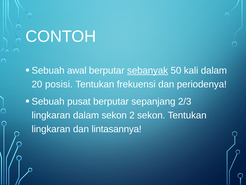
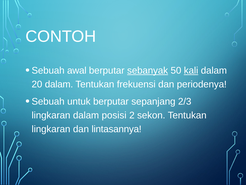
kali underline: none -> present
20 posisi: posisi -> dalam
pusat: pusat -> untuk
dalam sekon: sekon -> posisi
